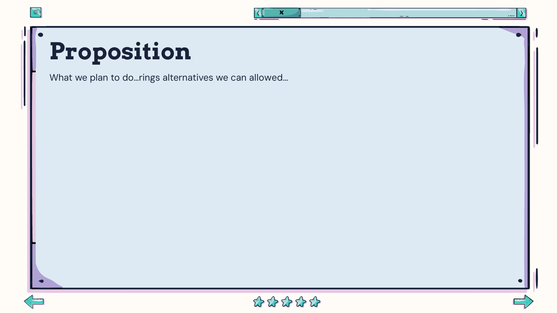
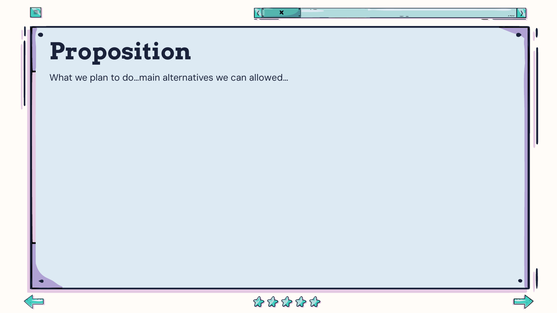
do…rings: do…rings -> do…main
